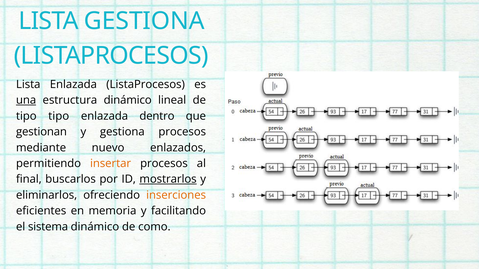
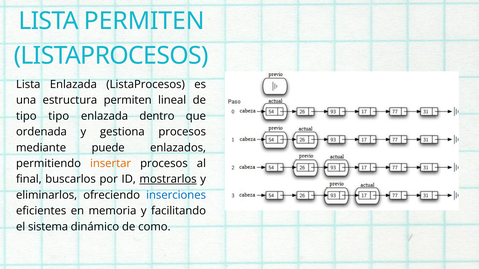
LISTA GESTIONA: GESTIONA -> PERMITEN
una underline: present -> none
estructura dinámico: dinámico -> permiten
gestionan: gestionan -> ordenada
nuevo: nuevo -> puede
inserciones colour: orange -> blue
